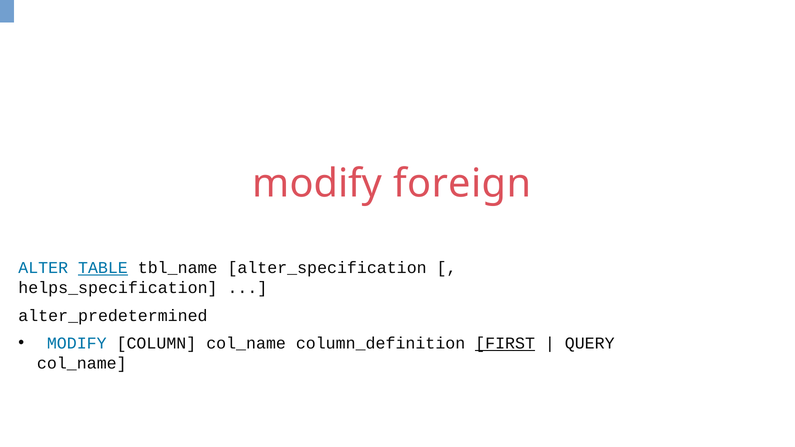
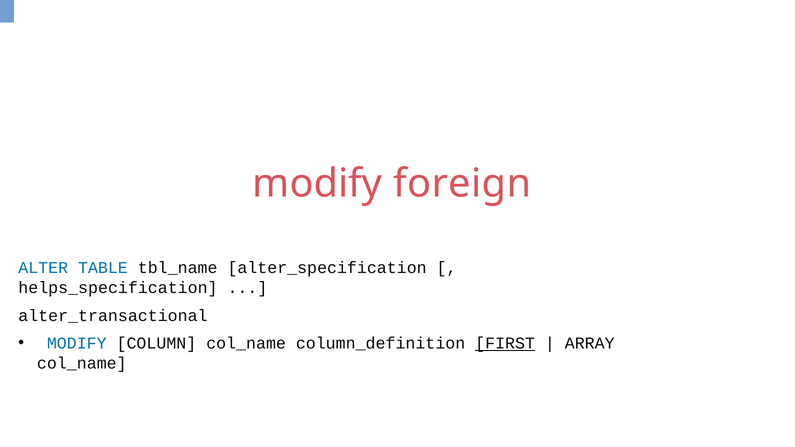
TABLE underline: present -> none
alter_predetermined: alter_predetermined -> alter_transactional
QUERY: QUERY -> ARRAY
